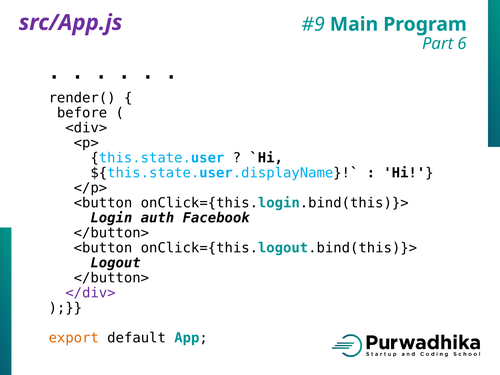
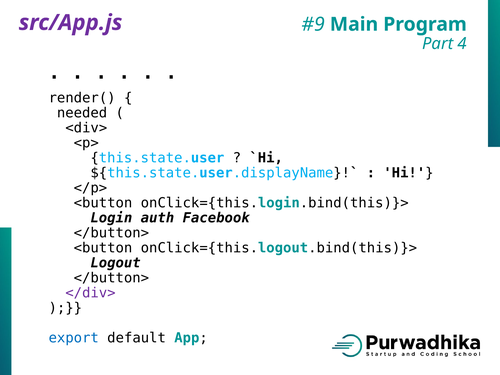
6: 6 -> 4
before: before -> needed
export colour: orange -> blue
